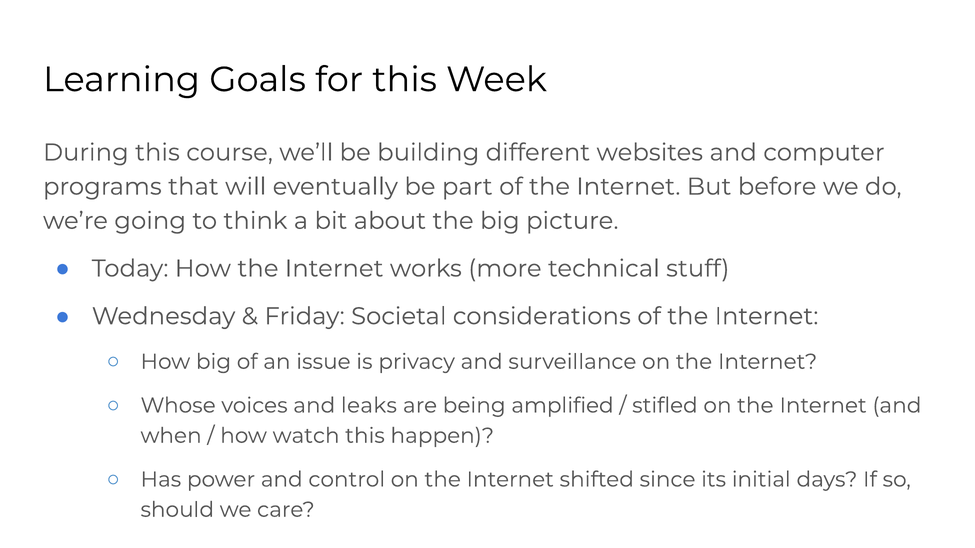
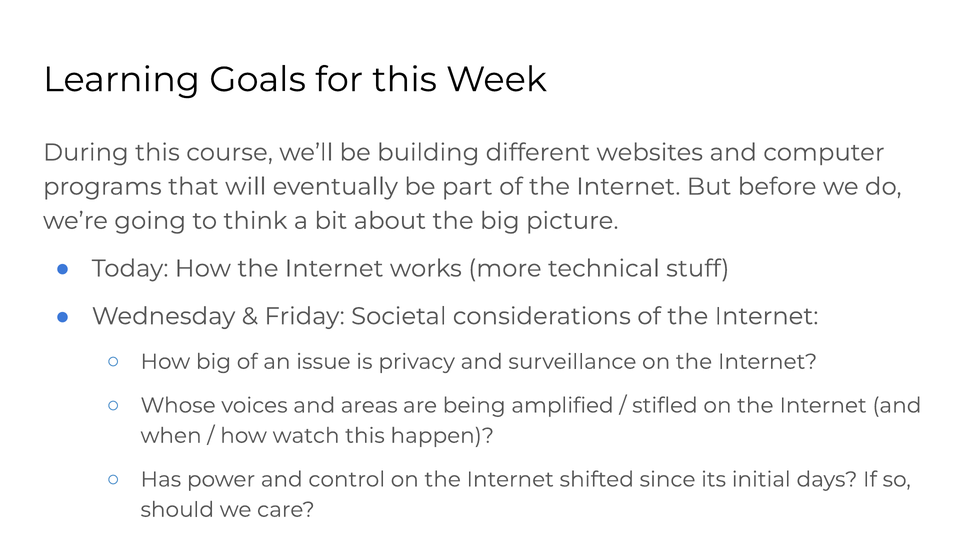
leaks: leaks -> areas
